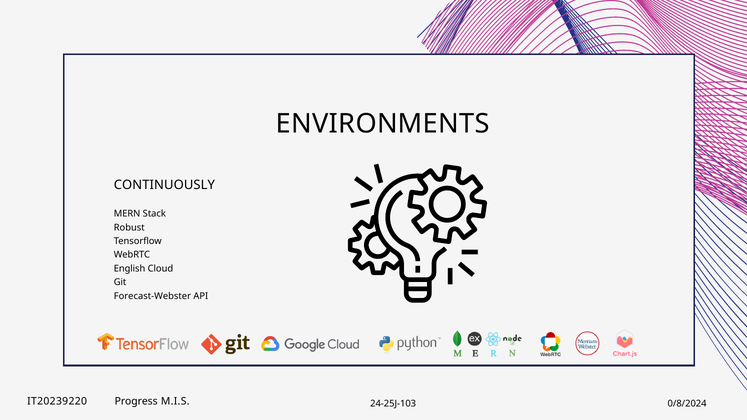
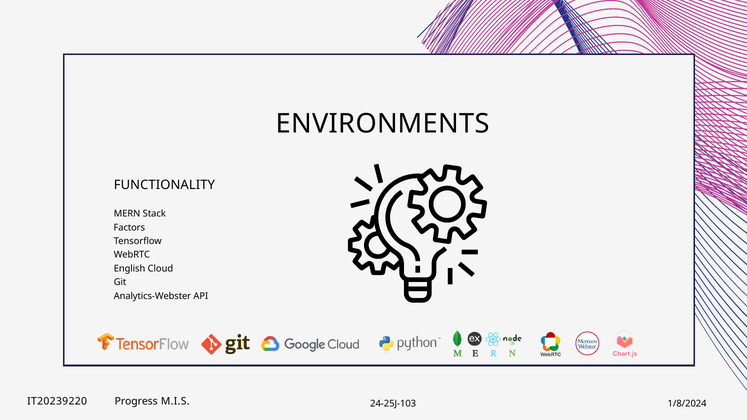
CONTINUOUSLY: CONTINUOUSLY -> FUNCTIONALITY
Robust: Robust -> Factors
Forecast-Webster: Forecast-Webster -> Analytics-Webster
0/8/2024: 0/8/2024 -> 1/8/2024
